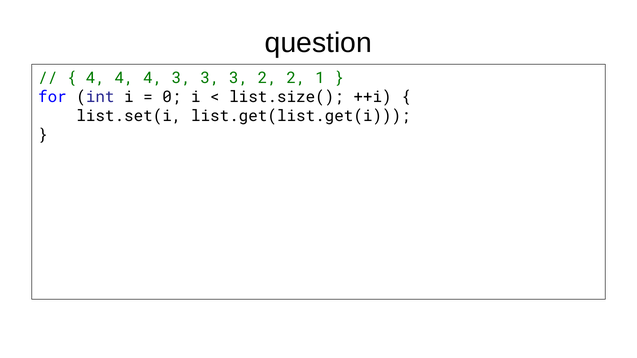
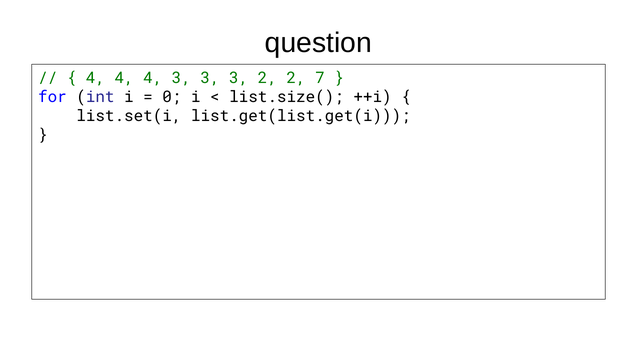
1: 1 -> 7
